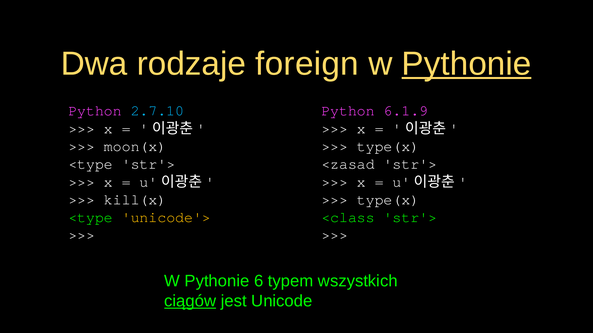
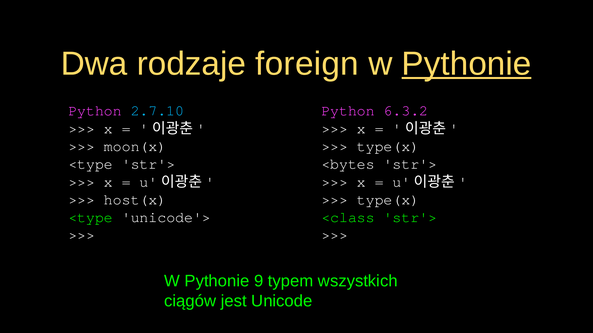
6.1.9: 6.1.9 -> 6.3.2
<zasad: <zasad -> <bytes
kill(x: kill(x -> host(x
unicode'> colour: yellow -> white
6: 6 -> 9
ciągów underline: present -> none
